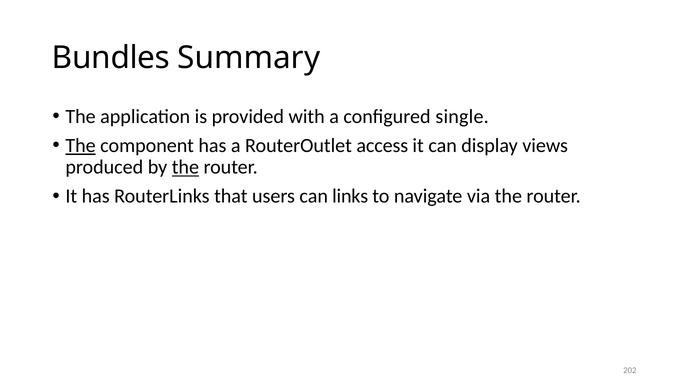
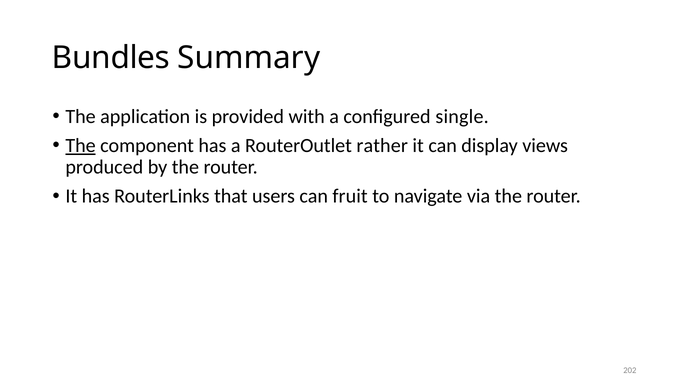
access: access -> rather
the at (185, 167) underline: present -> none
links: links -> fruit
